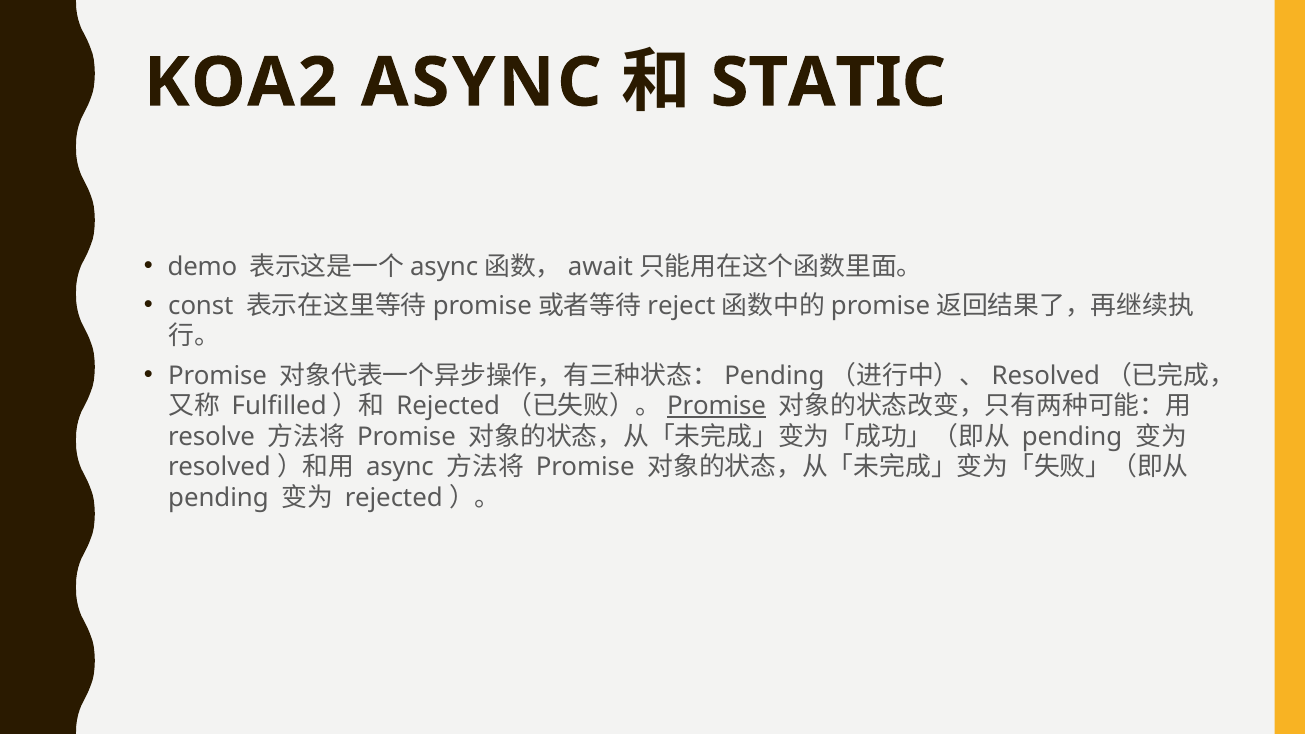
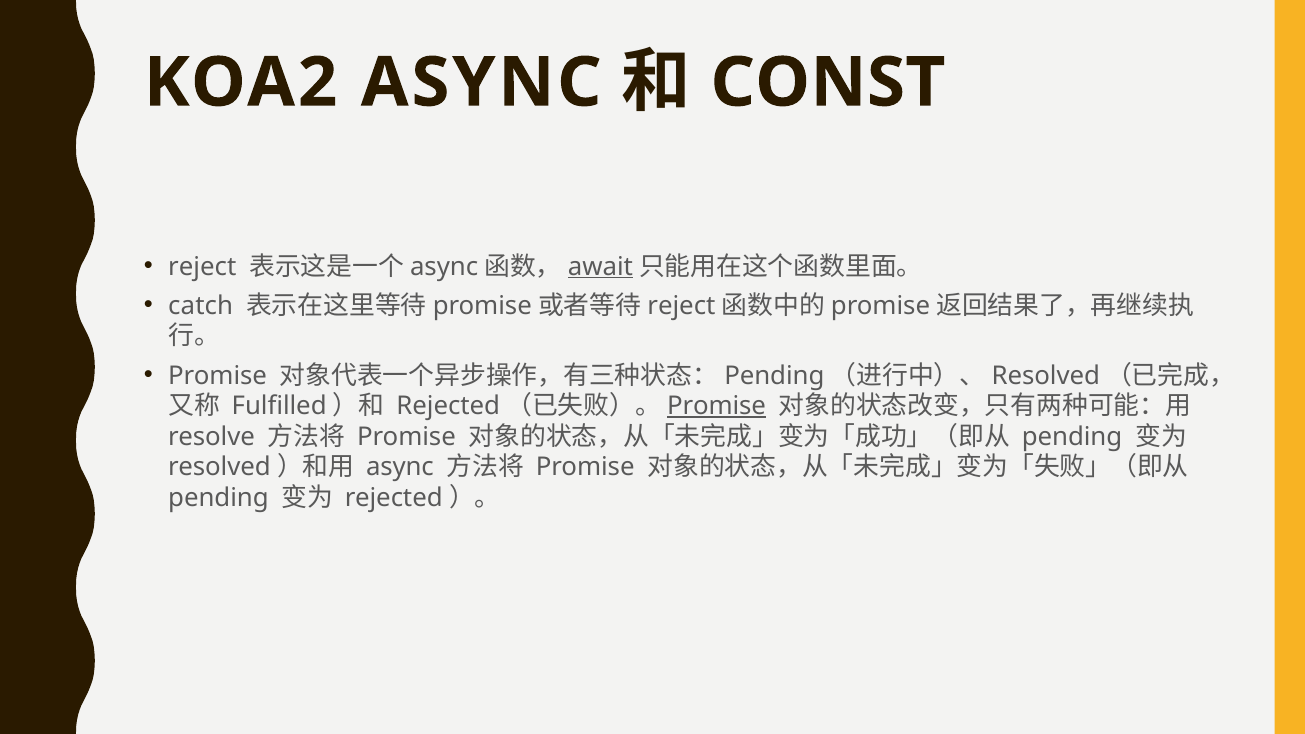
STATIC: STATIC -> CONST
demo at (202, 267): demo -> reject
await underline: none -> present
const: const -> catch
